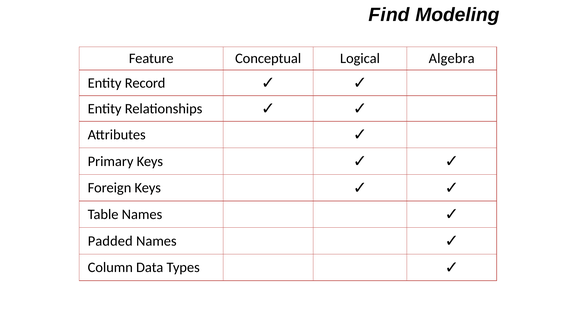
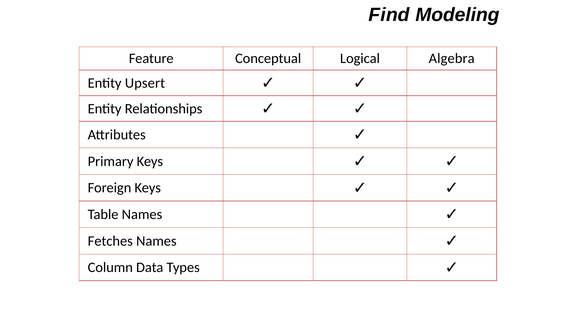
Record: Record -> Upsert
Padded: Padded -> Fetches
